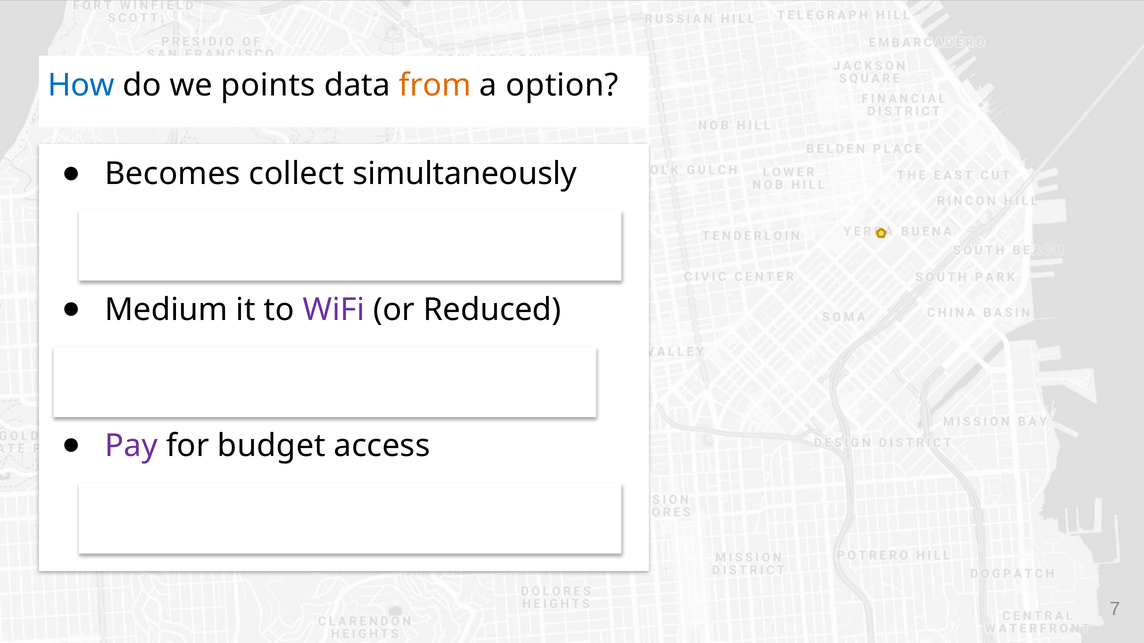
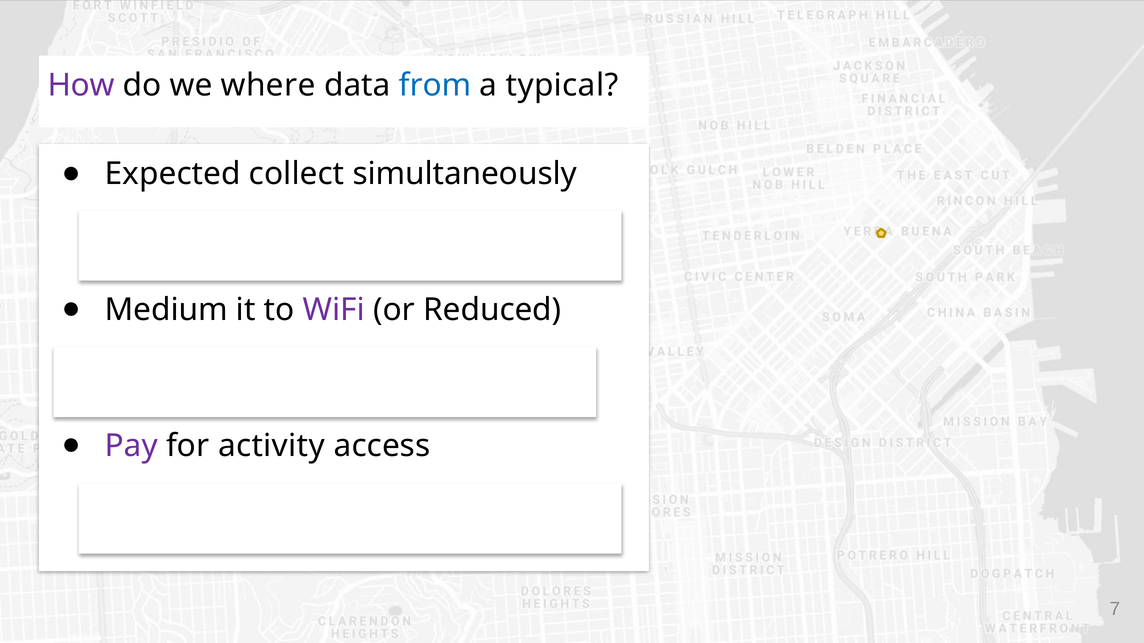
How colour: blue -> purple
points: points -> where
from colour: orange -> blue
option: option -> typical
Becomes: Becomes -> Expected
budget: budget -> activity
